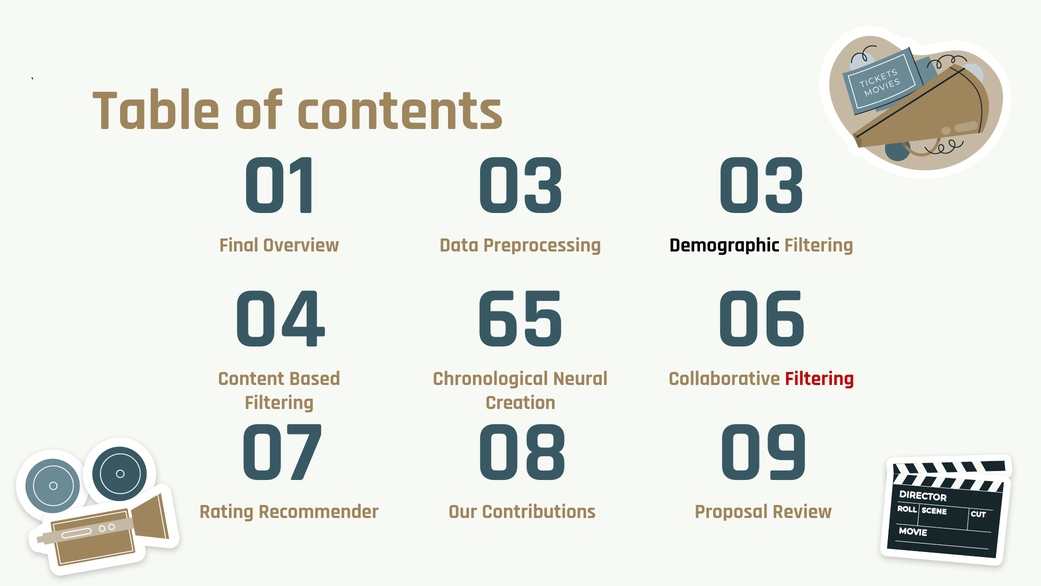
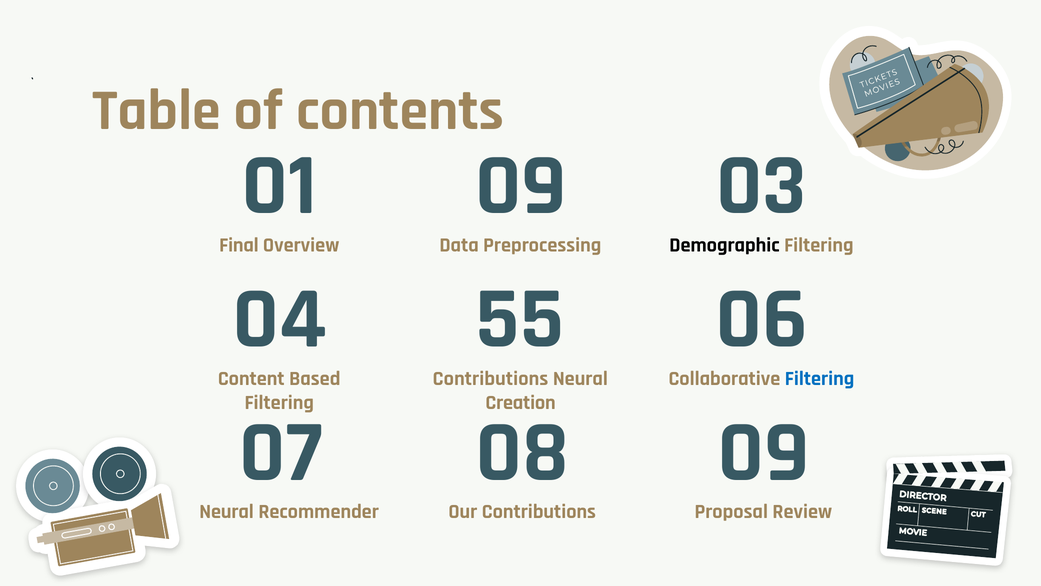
01 03: 03 -> 09
65: 65 -> 55
Chronological at (491, 378): Chronological -> Contributions
Filtering at (820, 378) colour: red -> blue
Rating at (227, 511): Rating -> Neural
